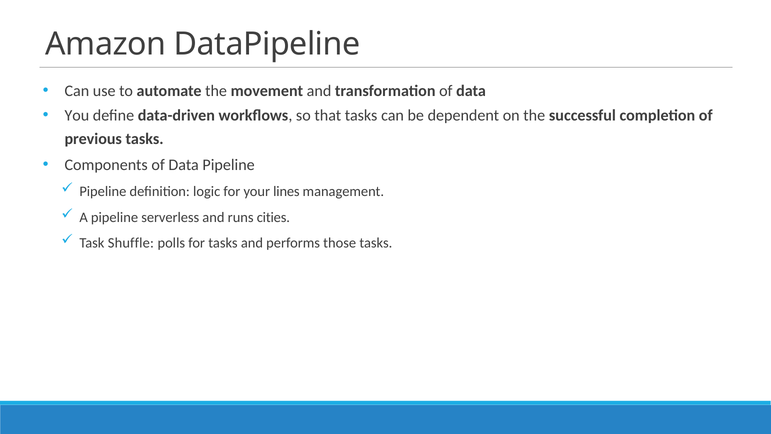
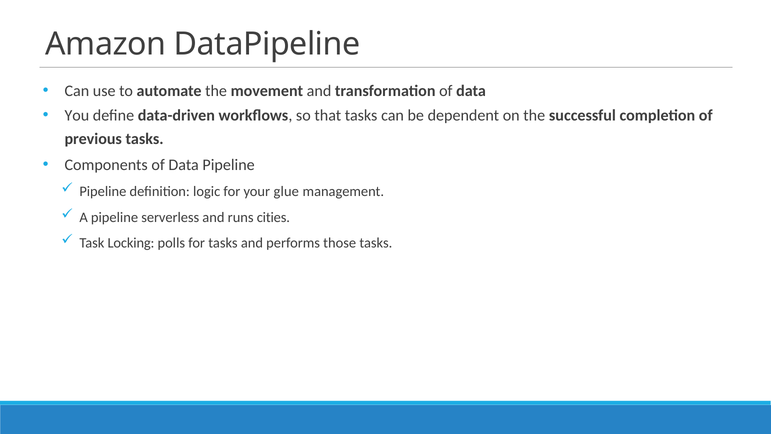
lines: lines -> glue
Shuffle: Shuffle -> Locking
